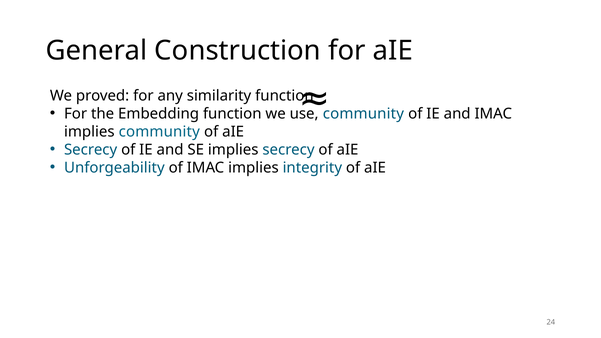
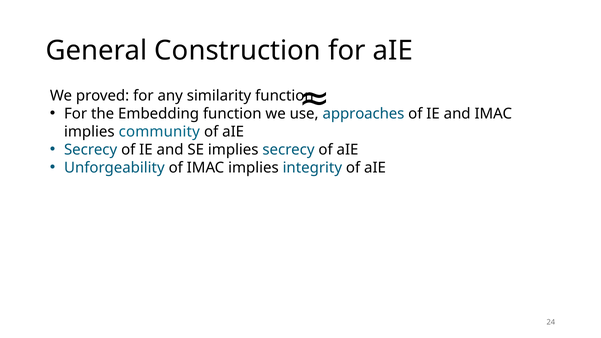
community at (363, 114): community -> approaches
